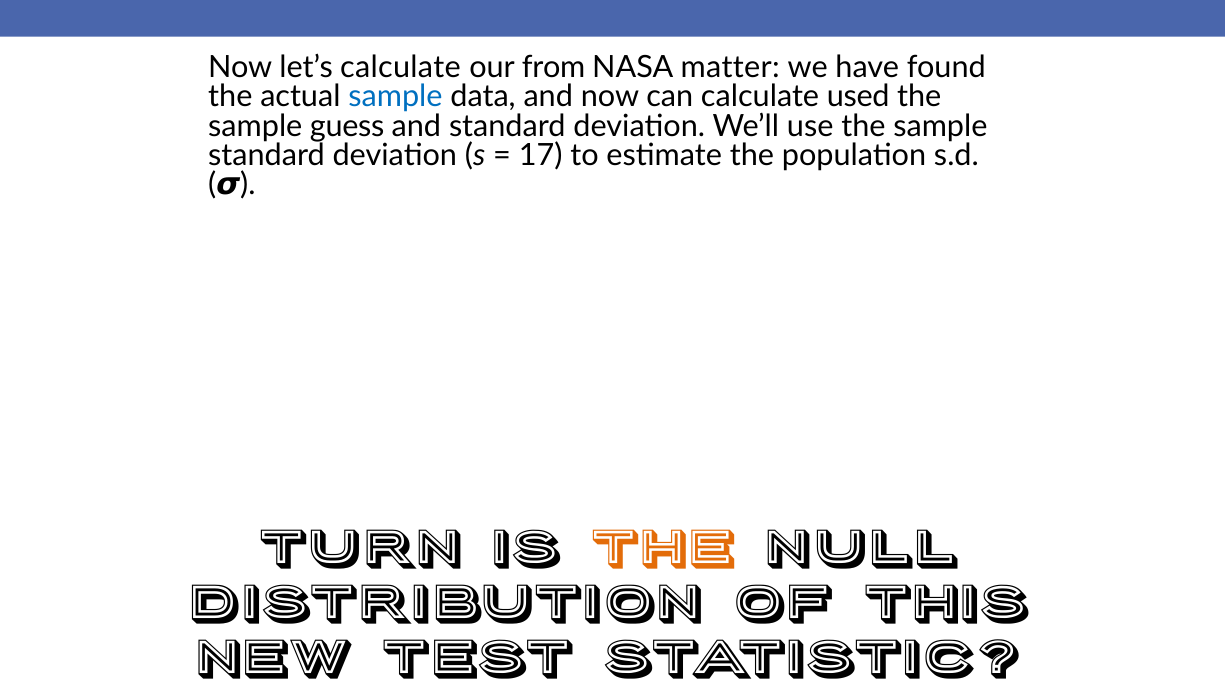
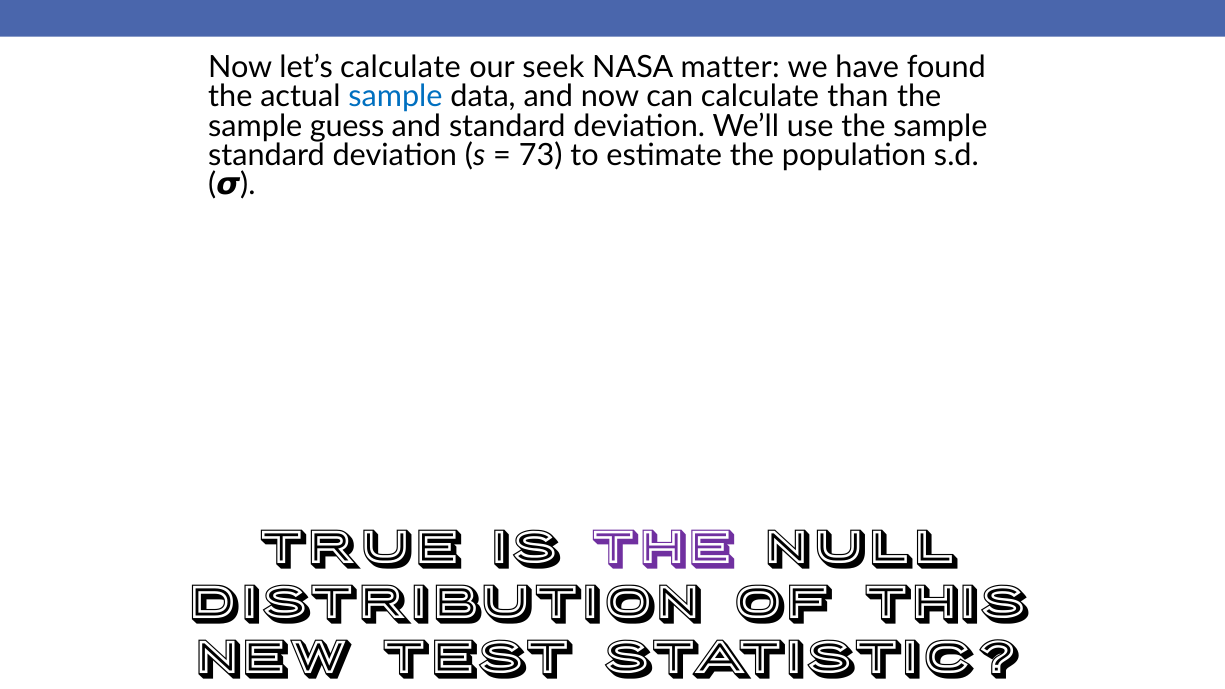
from: from -> seek
used: used -> than
17: 17 -> 73
Turn: Turn -> True
the at (667, 548) colour: orange -> purple
